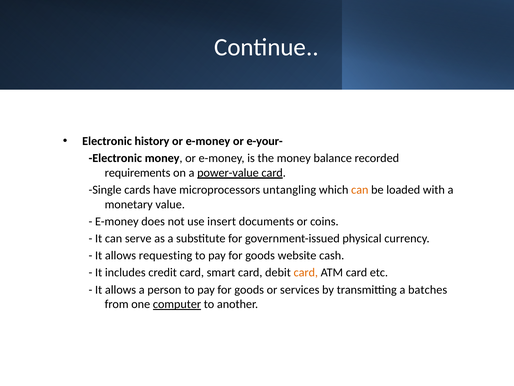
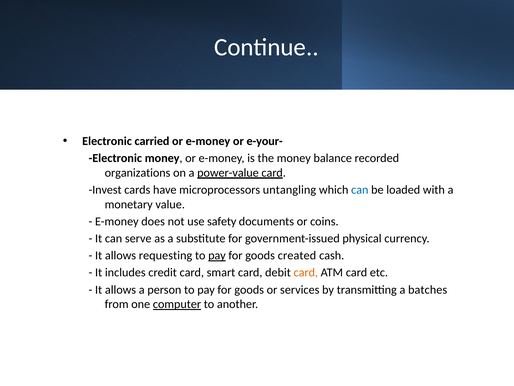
history: history -> carried
requirements: requirements -> organizations
Single: Single -> Invest
can at (360, 190) colour: orange -> blue
insert: insert -> safety
pay at (217, 255) underline: none -> present
website: website -> created
